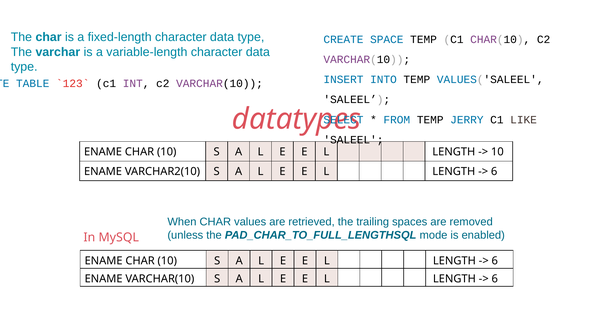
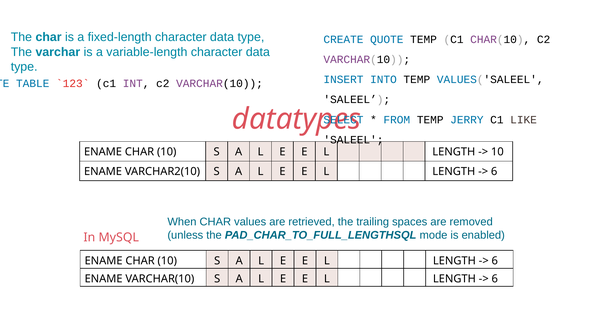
SPACE: SPACE -> QUOTE
